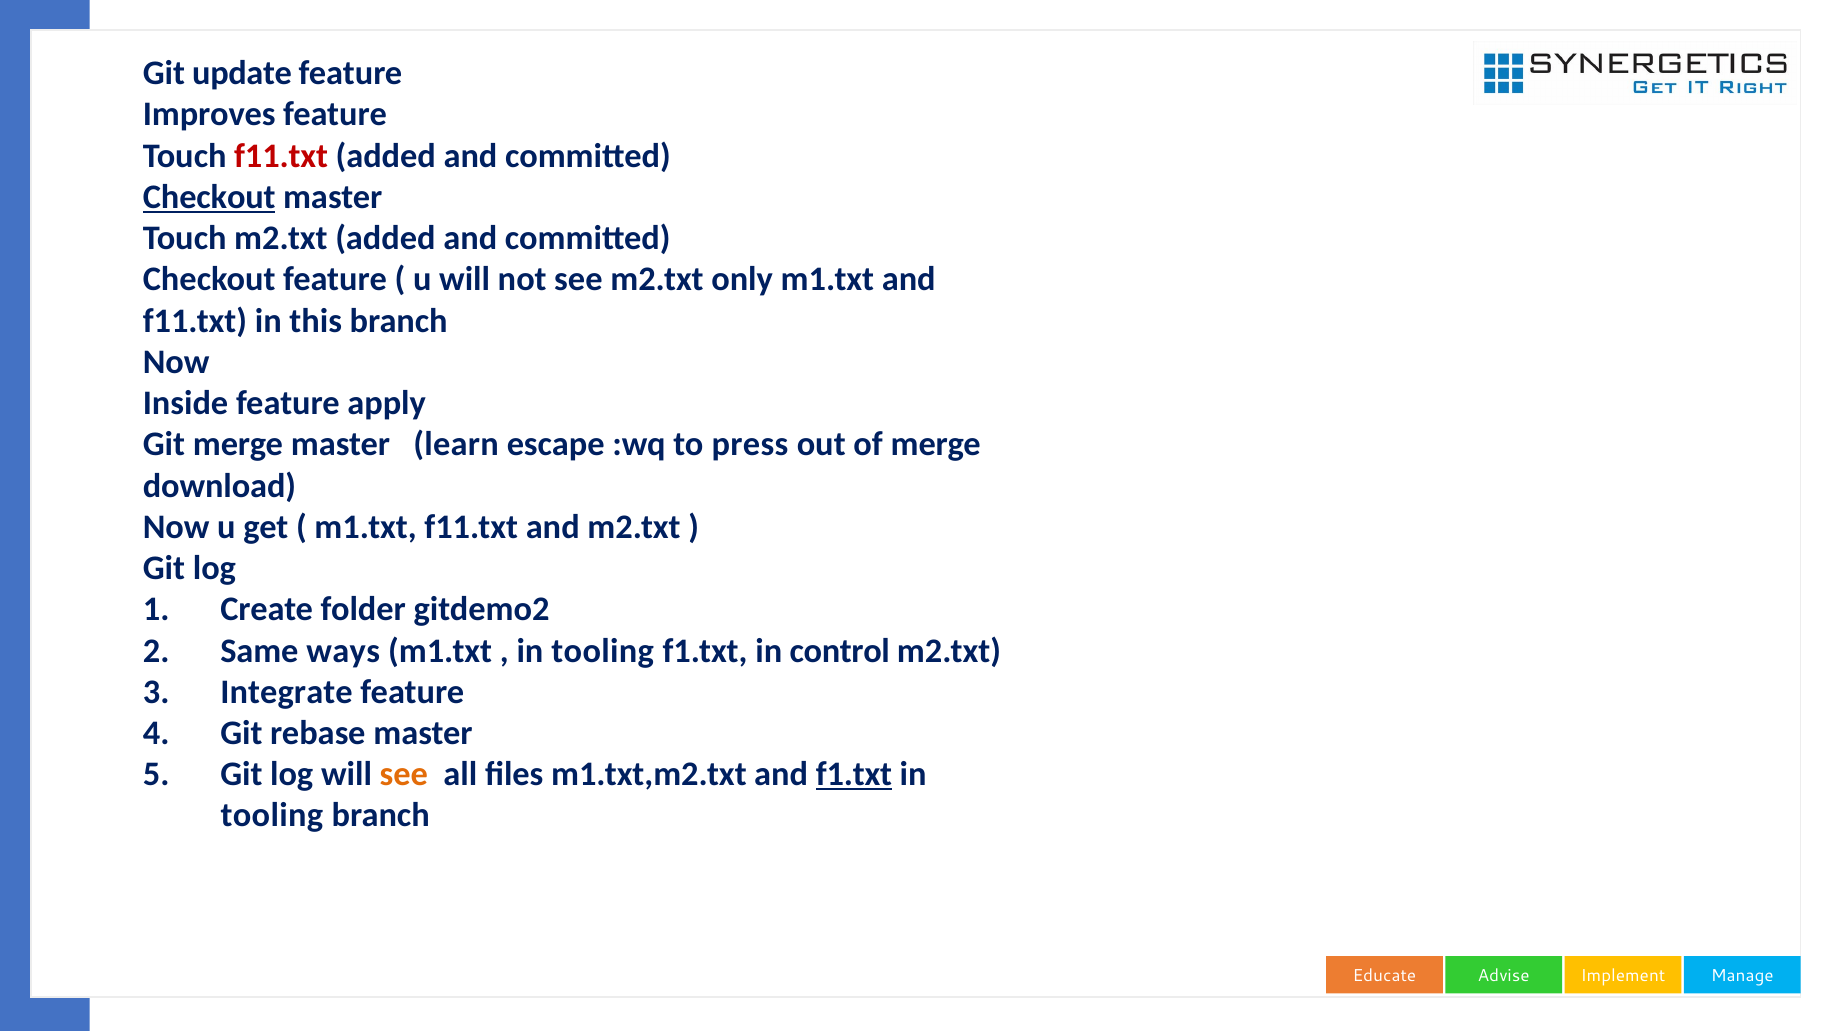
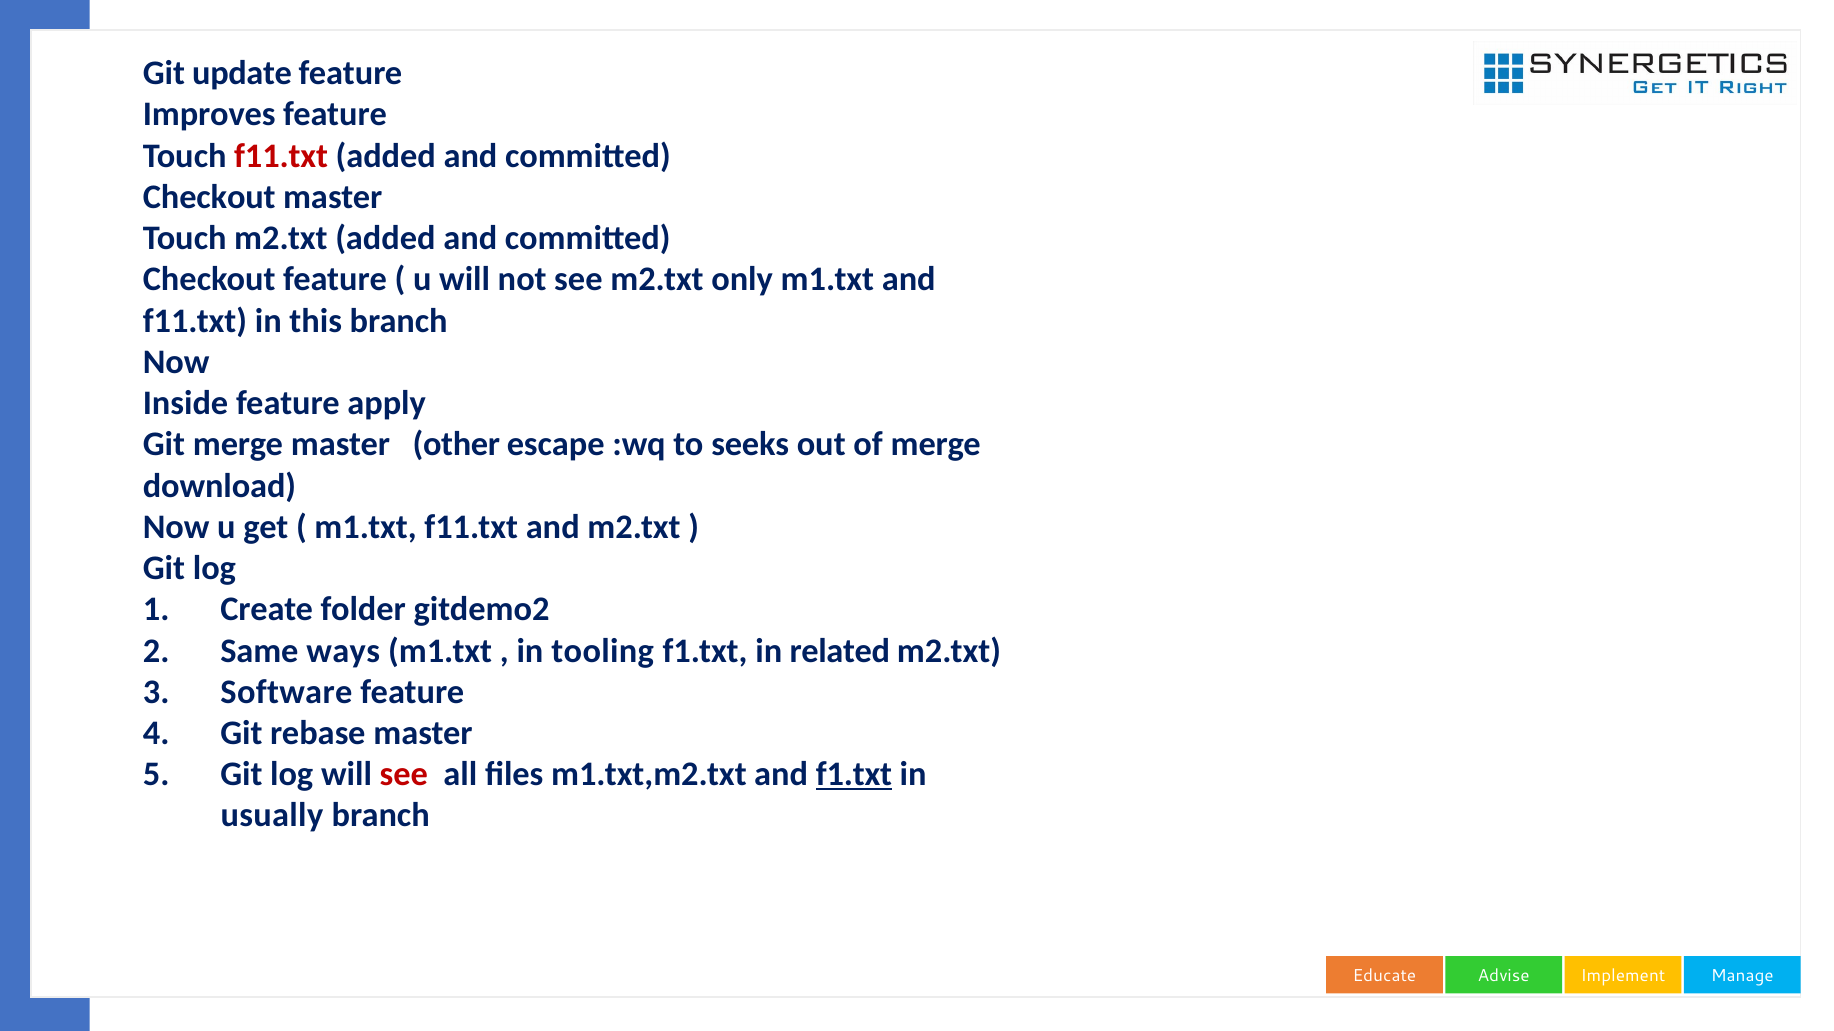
Checkout at (209, 197) underline: present -> none
learn: learn -> other
press: press -> seeks
control: control -> related
Integrate: Integrate -> Software
see at (404, 775) colour: orange -> red
tooling at (272, 816): tooling -> usually
